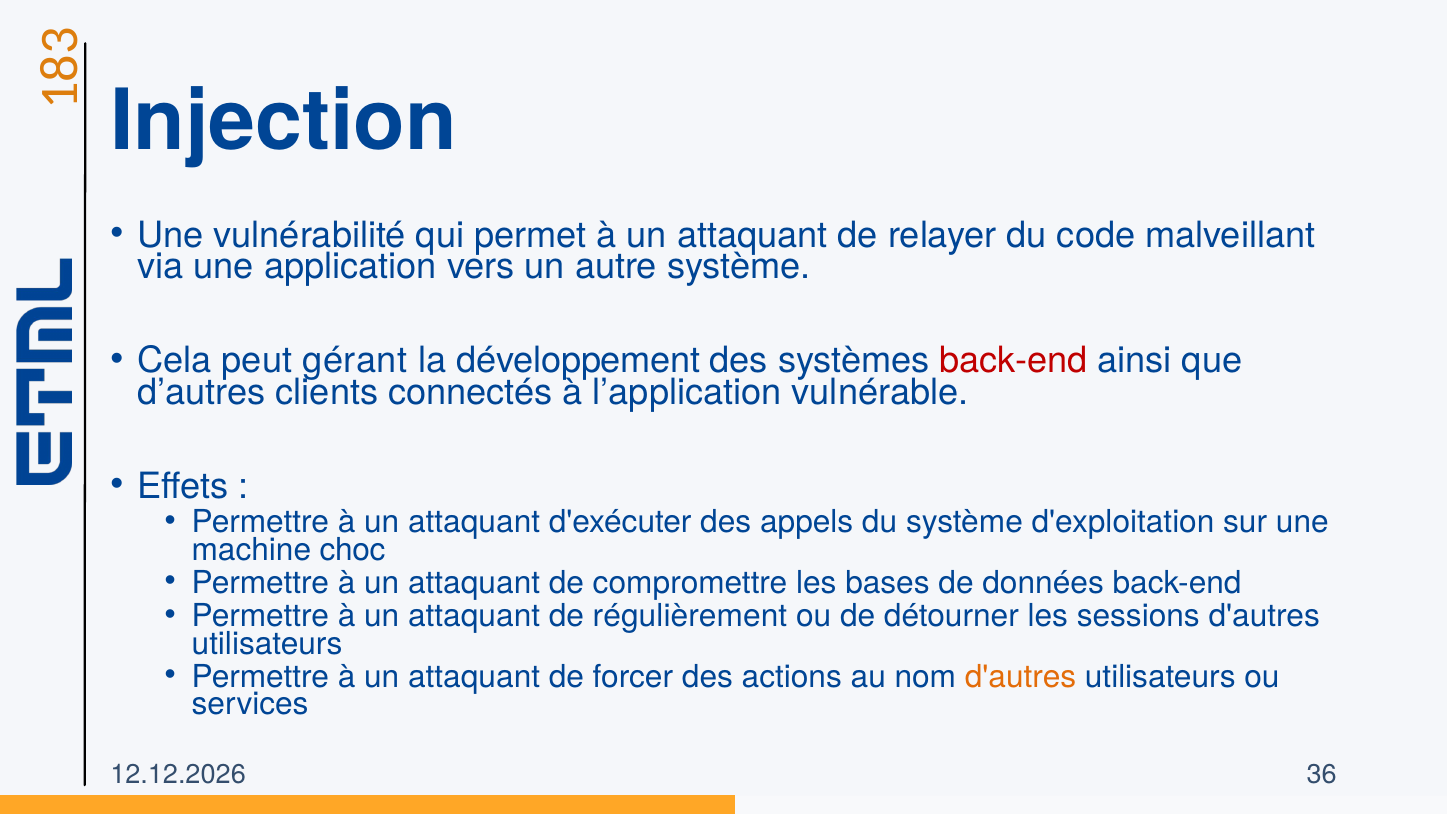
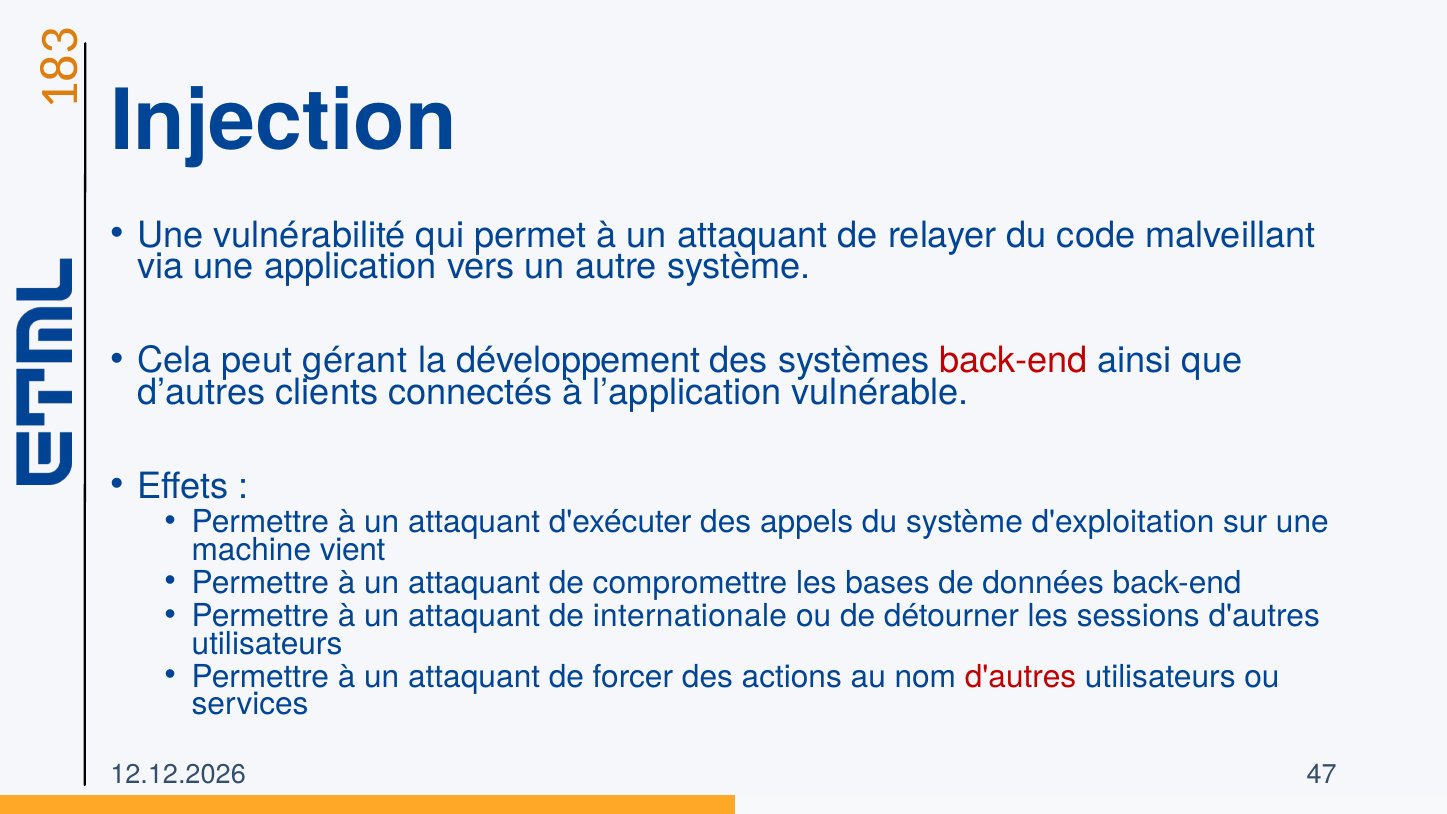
choc: choc -> vient
régulièrement: régulièrement -> internationale
d'autres at (1021, 677) colour: orange -> red
36: 36 -> 47
